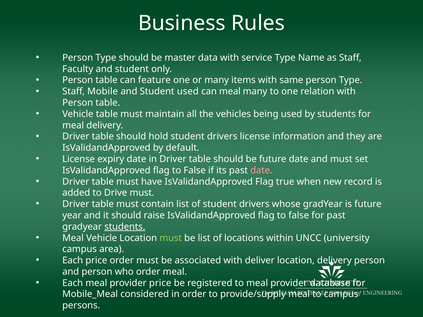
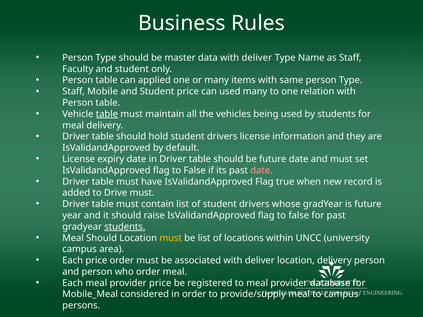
data with service: service -> deliver
feature: feature -> applied
Student used: used -> price
can meal: meal -> used
table at (107, 114) underline: none -> present
Meal Vehicle: Vehicle -> Should
must at (171, 238) colour: light green -> yellow
